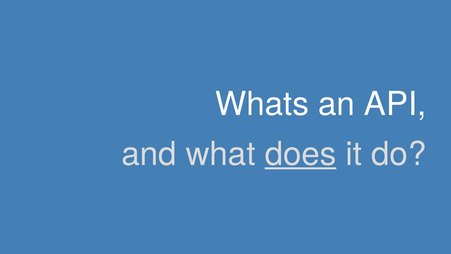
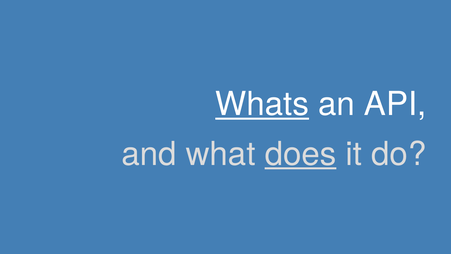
Whats underline: none -> present
